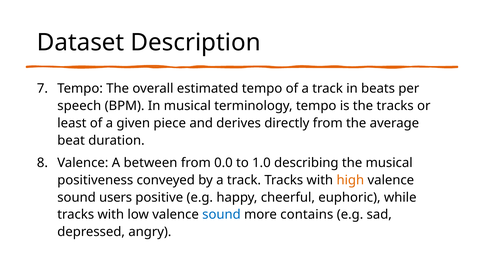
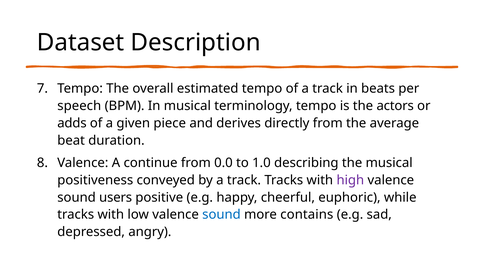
the tracks: tracks -> actors
least: least -> adds
between: between -> continue
high colour: orange -> purple
